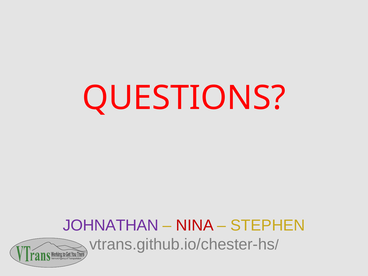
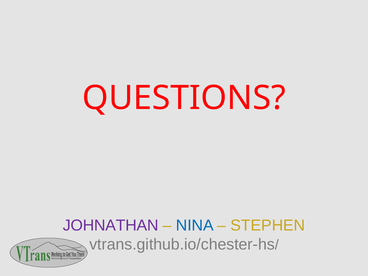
NINA colour: red -> blue
